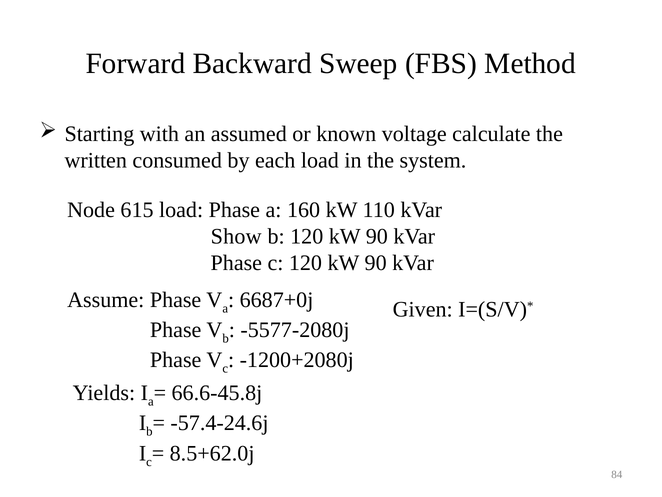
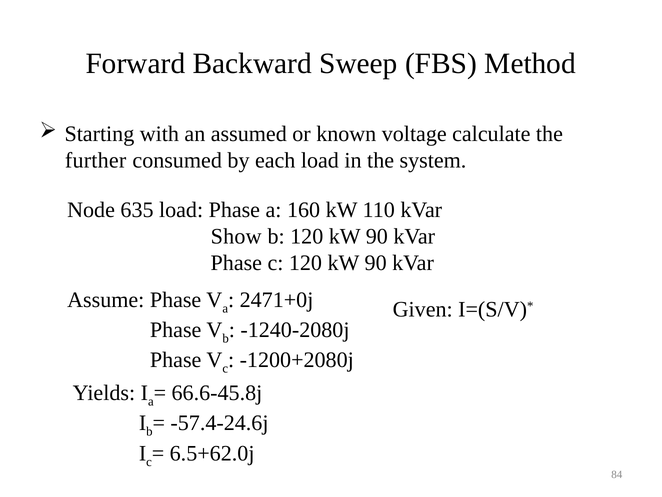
written: written -> further
615: 615 -> 635
6687+0j: 6687+0j -> 2471+0j
-5577-2080j: -5577-2080j -> -1240-2080j
8.5+62.0j: 8.5+62.0j -> 6.5+62.0j
